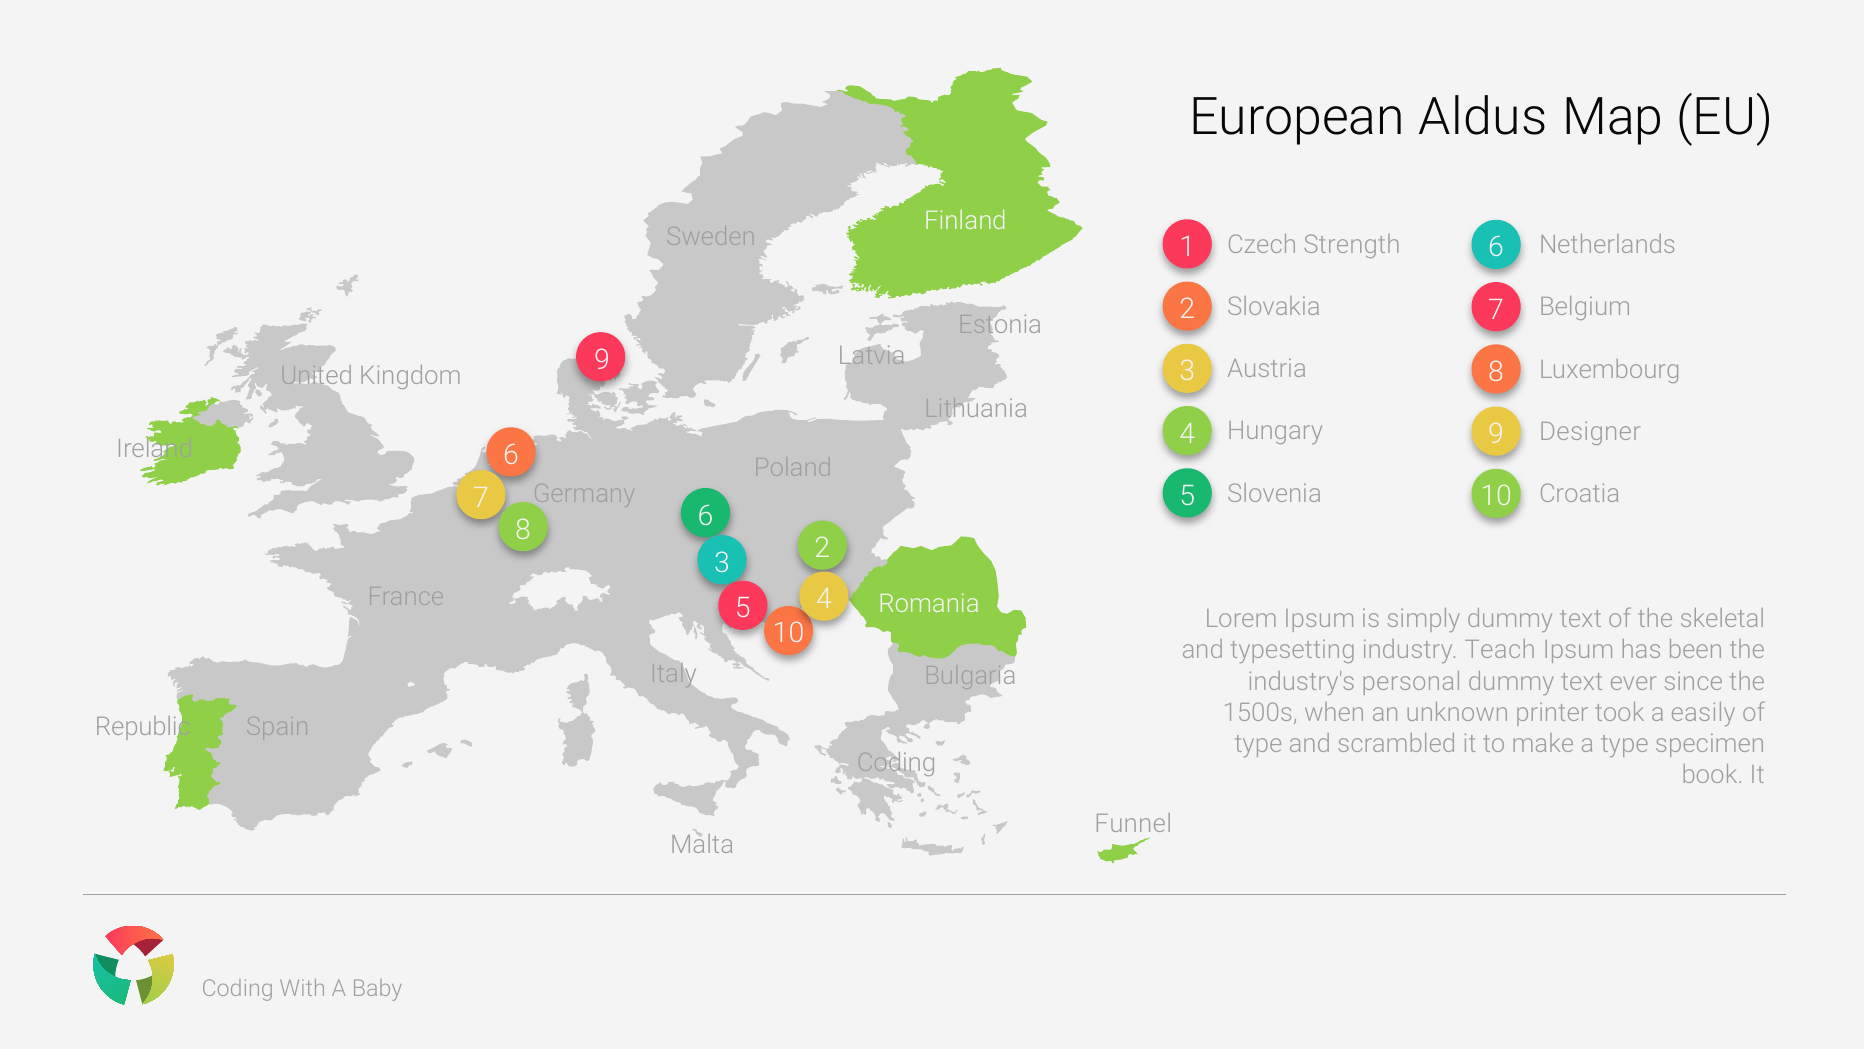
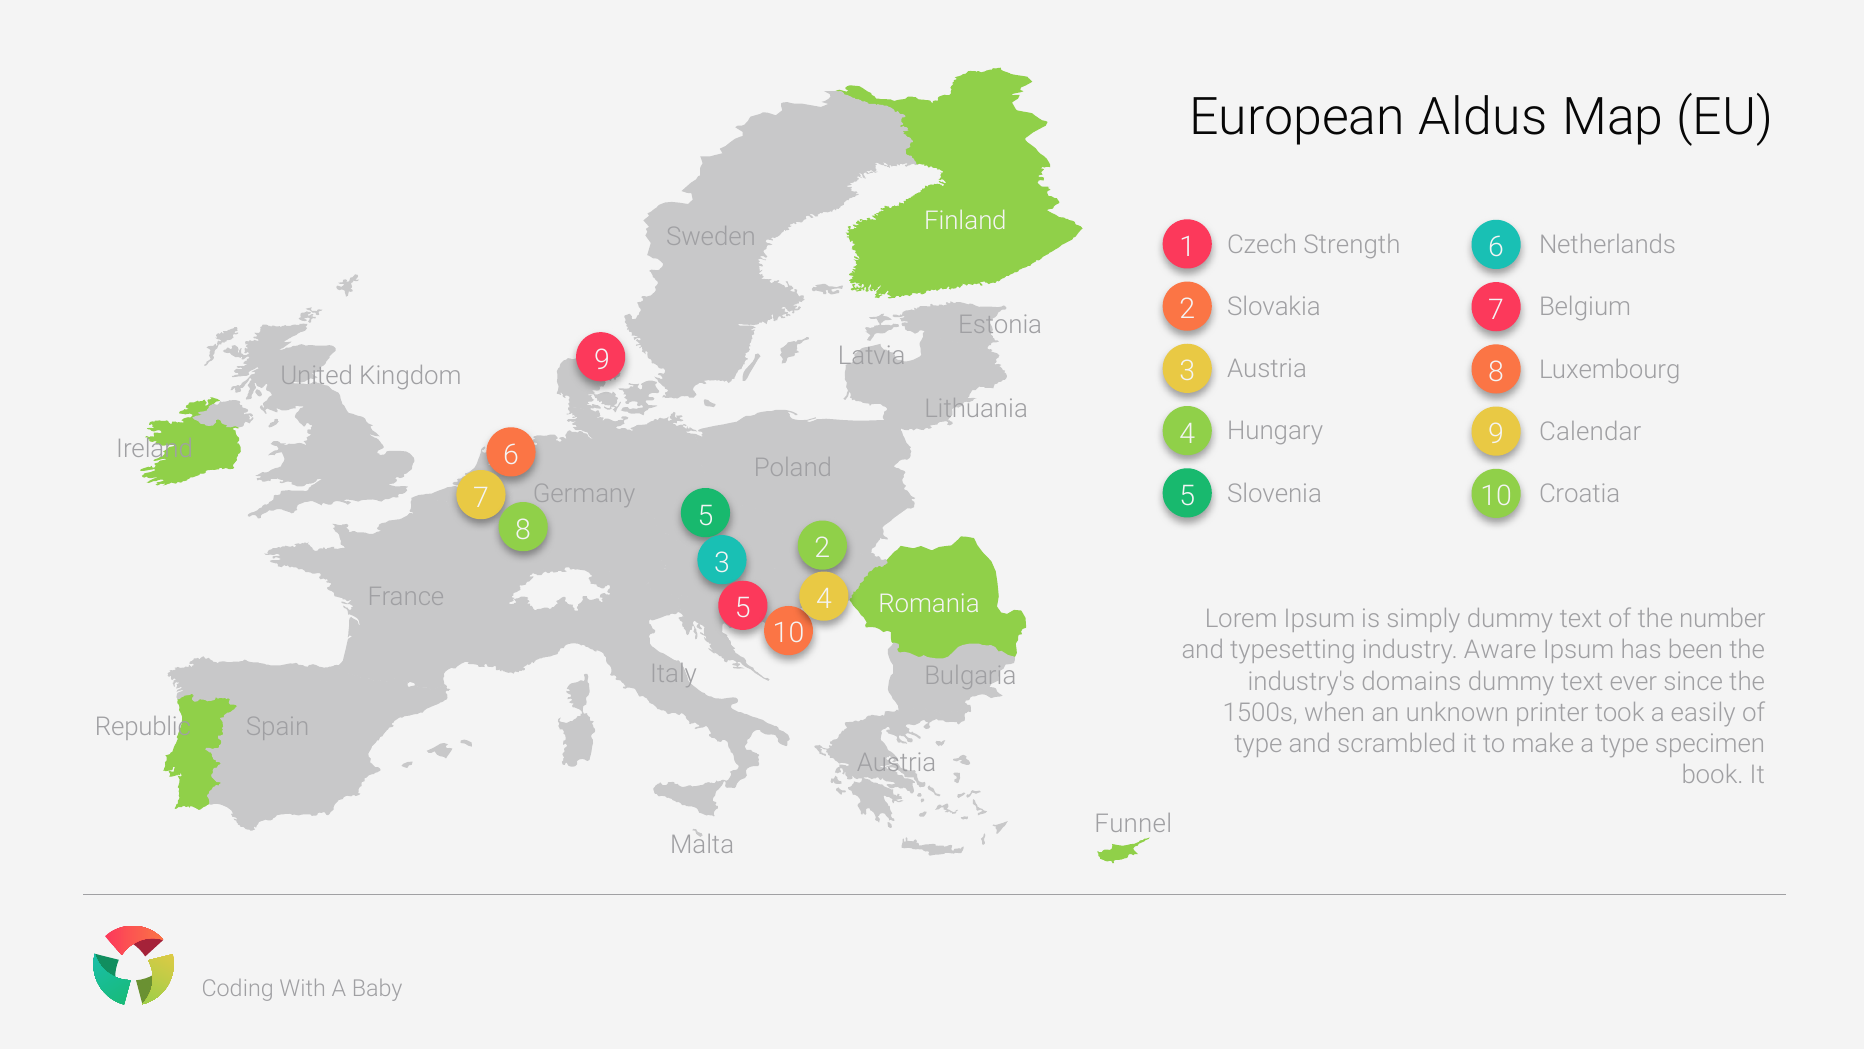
Designer: Designer -> Calendar
8 6: 6 -> 5
skeletal: skeletal -> number
Teach: Teach -> Aware
personal: personal -> domains
Coding at (896, 762): Coding -> Austria
